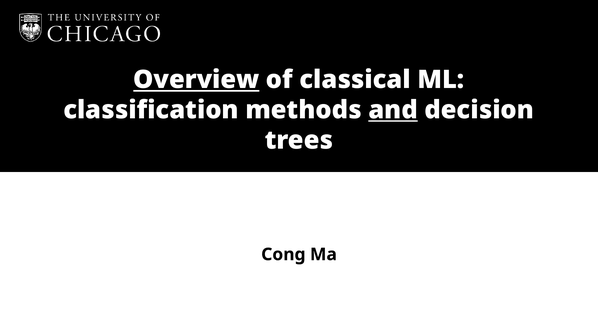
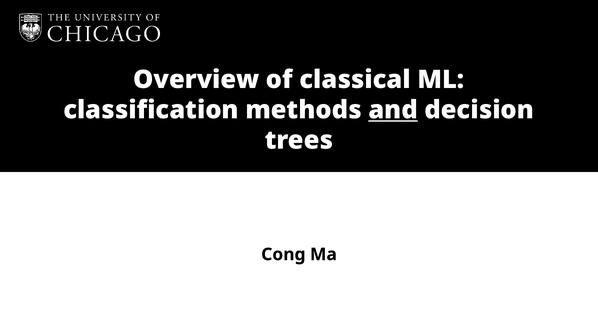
Overview underline: present -> none
